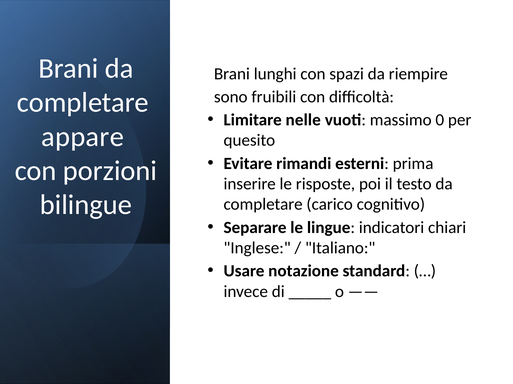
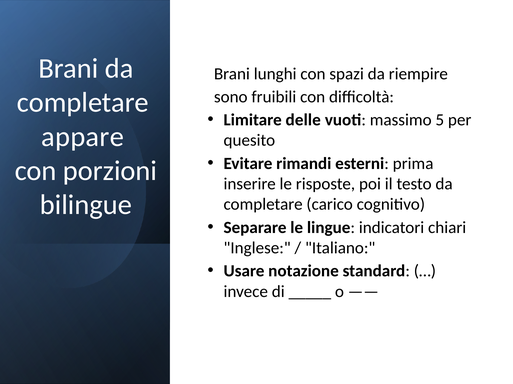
nelle: nelle -> delle
0: 0 -> 5
